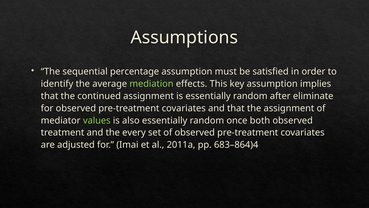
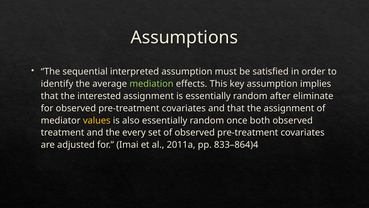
percentage: percentage -> interpreted
continued: continued -> interested
values colour: light green -> yellow
683–864)4: 683–864)4 -> 833–864)4
